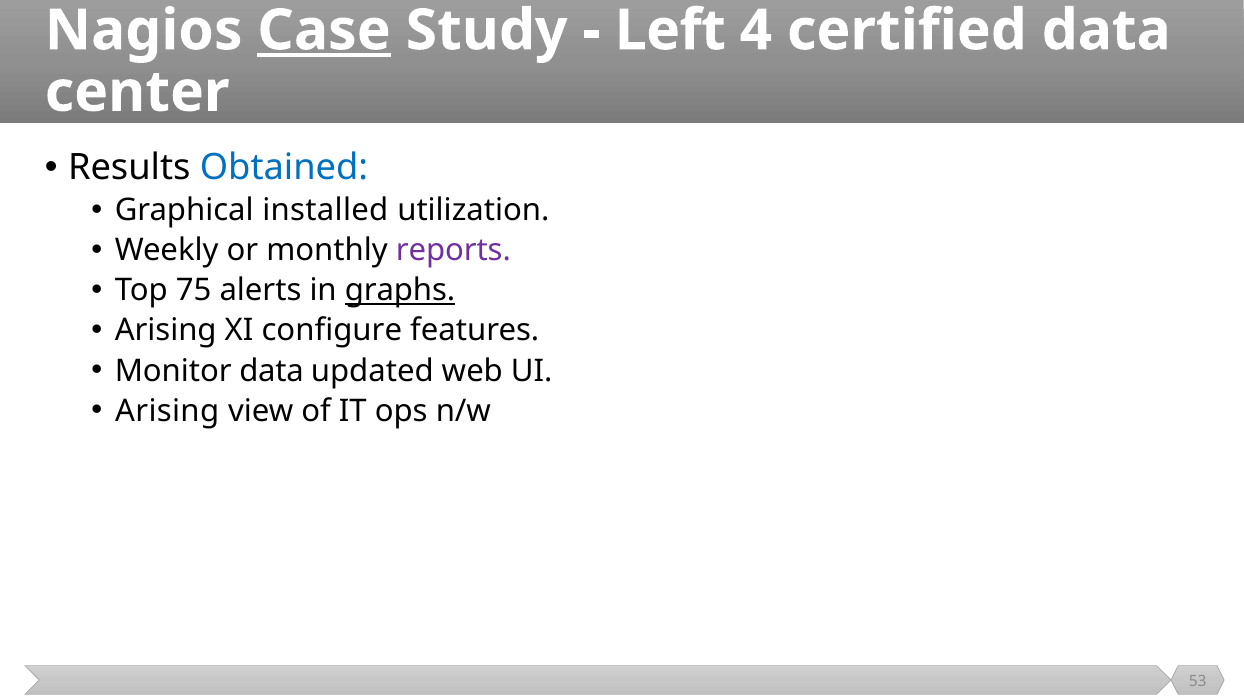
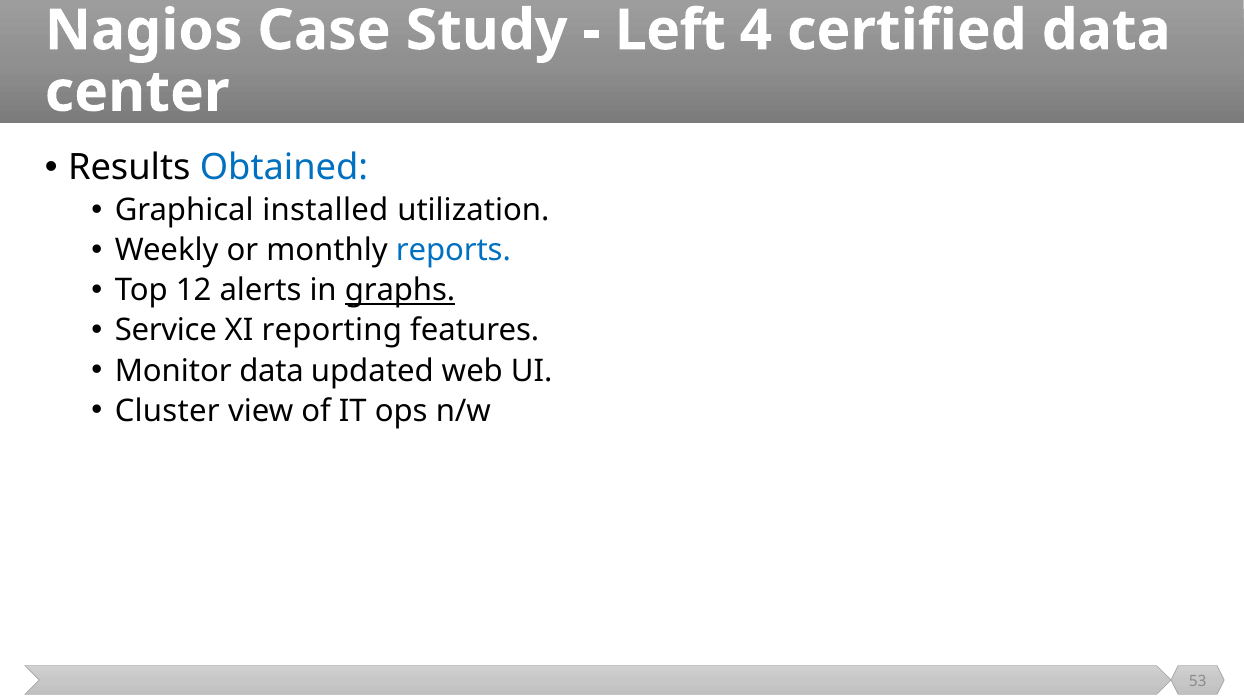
Case underline: present -> none
reports colour: purple -> blue
75: 75 -> 12
Arising at (166, 331): Arising -> Service
configure: configure -> reporting
Arising at (167, 411): Arising -> Cluster
